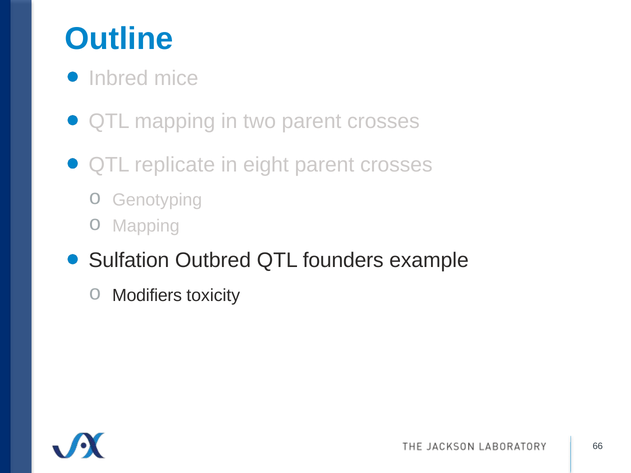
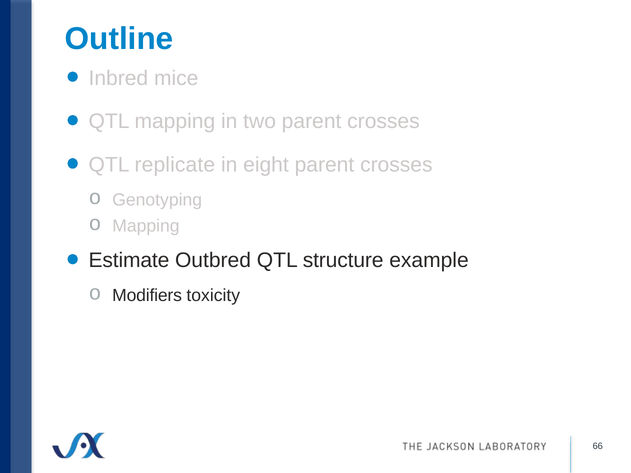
Sulfation: Sulfation -> Estimate
founders: founders -> structure
